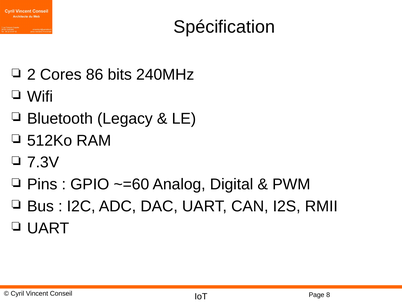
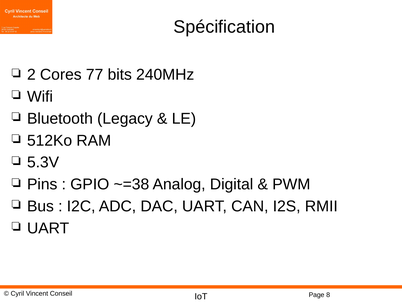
86: 86 -> 77
7.3V: 7.3V -> 5.3V
~=60: ~=60 -> ~=38
